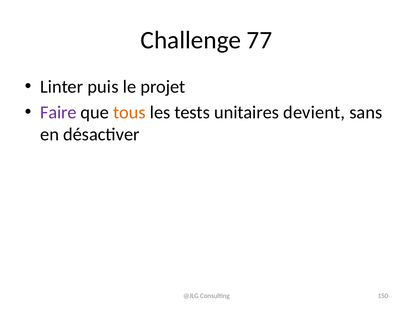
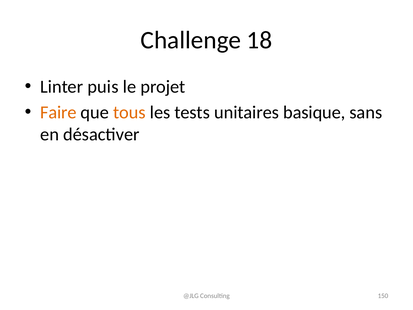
77: 77 -> 18
Faire colour: purple -> orange
devient: devient -> basique
